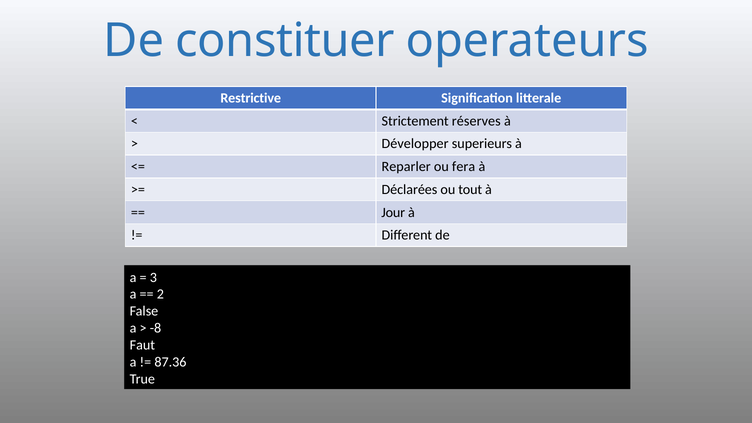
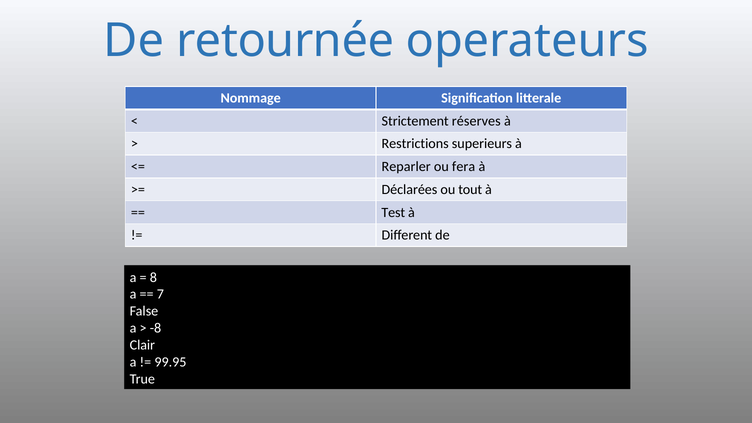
constituer: constituer -> retournée
Restrictive: Restrictive -> Nommage
Développer: Développer -> Restrictions
Jour: Jour -> Test
3: 3 -> 8
2: 2 -> 7
Faut: Faut -> Clair
87.36: 87.36 -> 99.95
